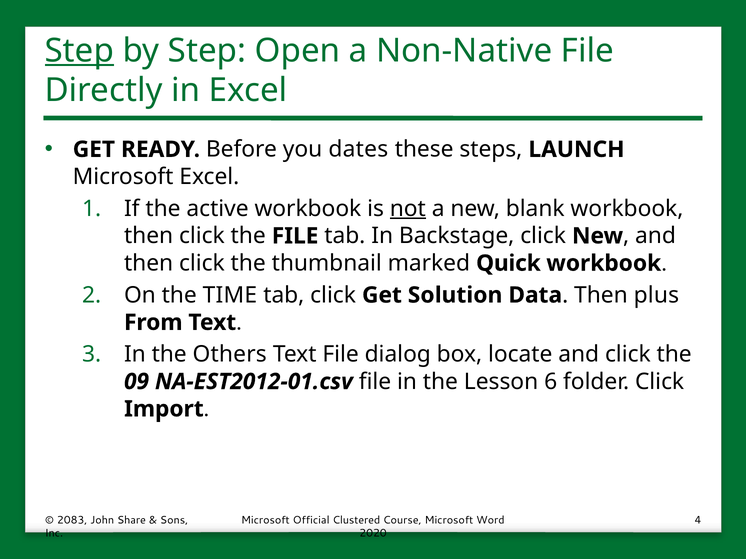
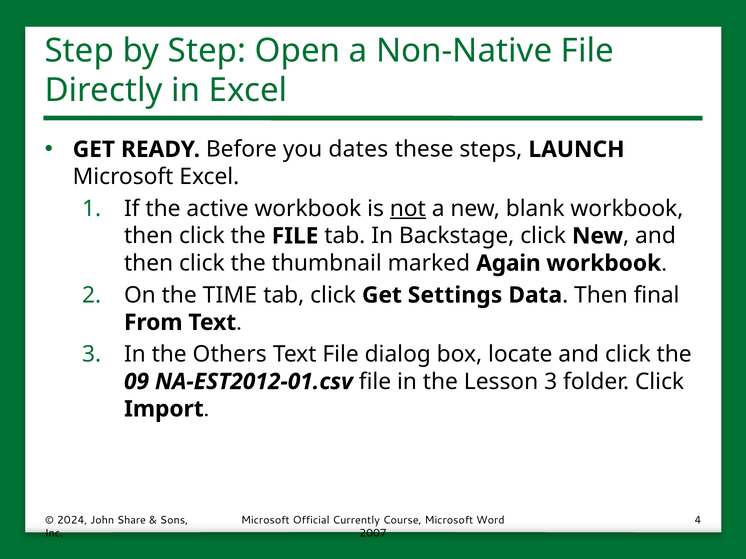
Step at (79, 51) underline: present -> none
Quick: Quick -> Again
Solution: Solution -> Settings
plus: plus -> final
Lesson 6: 6 -> 3
2083: 2083 -> 2024
Clustered: Clustered -> Currently
2020: 2020 -> 2007
